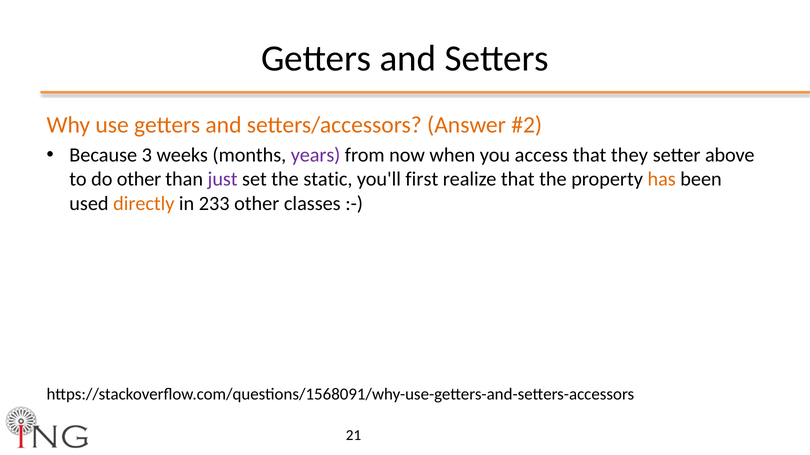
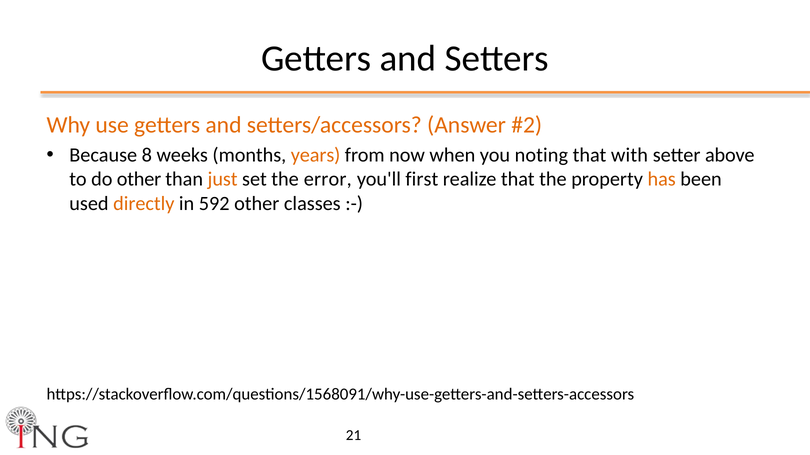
3: 3 -> 8
years colour: purple -> orange
access: access -> noting
they: they -> with
just colour: purple -> orange
static: static -> error
233: 233 -> 592
